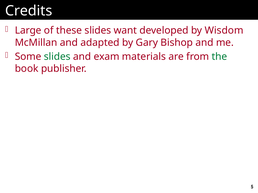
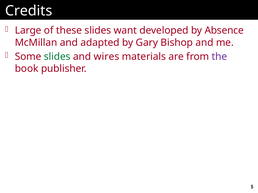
Wisdom: Wisdom -> Absence
exam: exam -> wires
the colour: green -> purple
